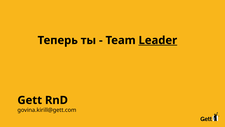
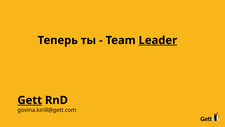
Gett underline: none -> present
